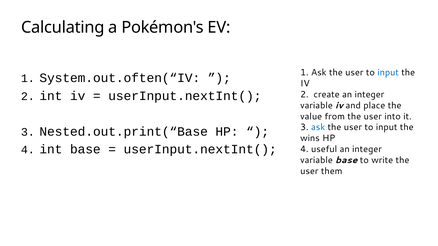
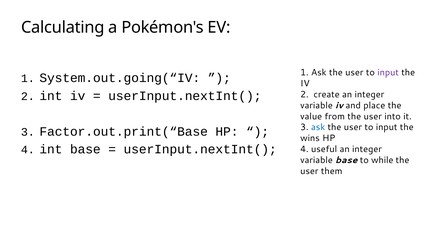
input at (388, 73) colour: blue -> purple
System.out.often(“IV: System.out.often(“IV -> System.out.going(“IV
Nested.out.print(“Base: Nested.out.print(“Base -> Factor.out.print(“Base
write: write -> while
